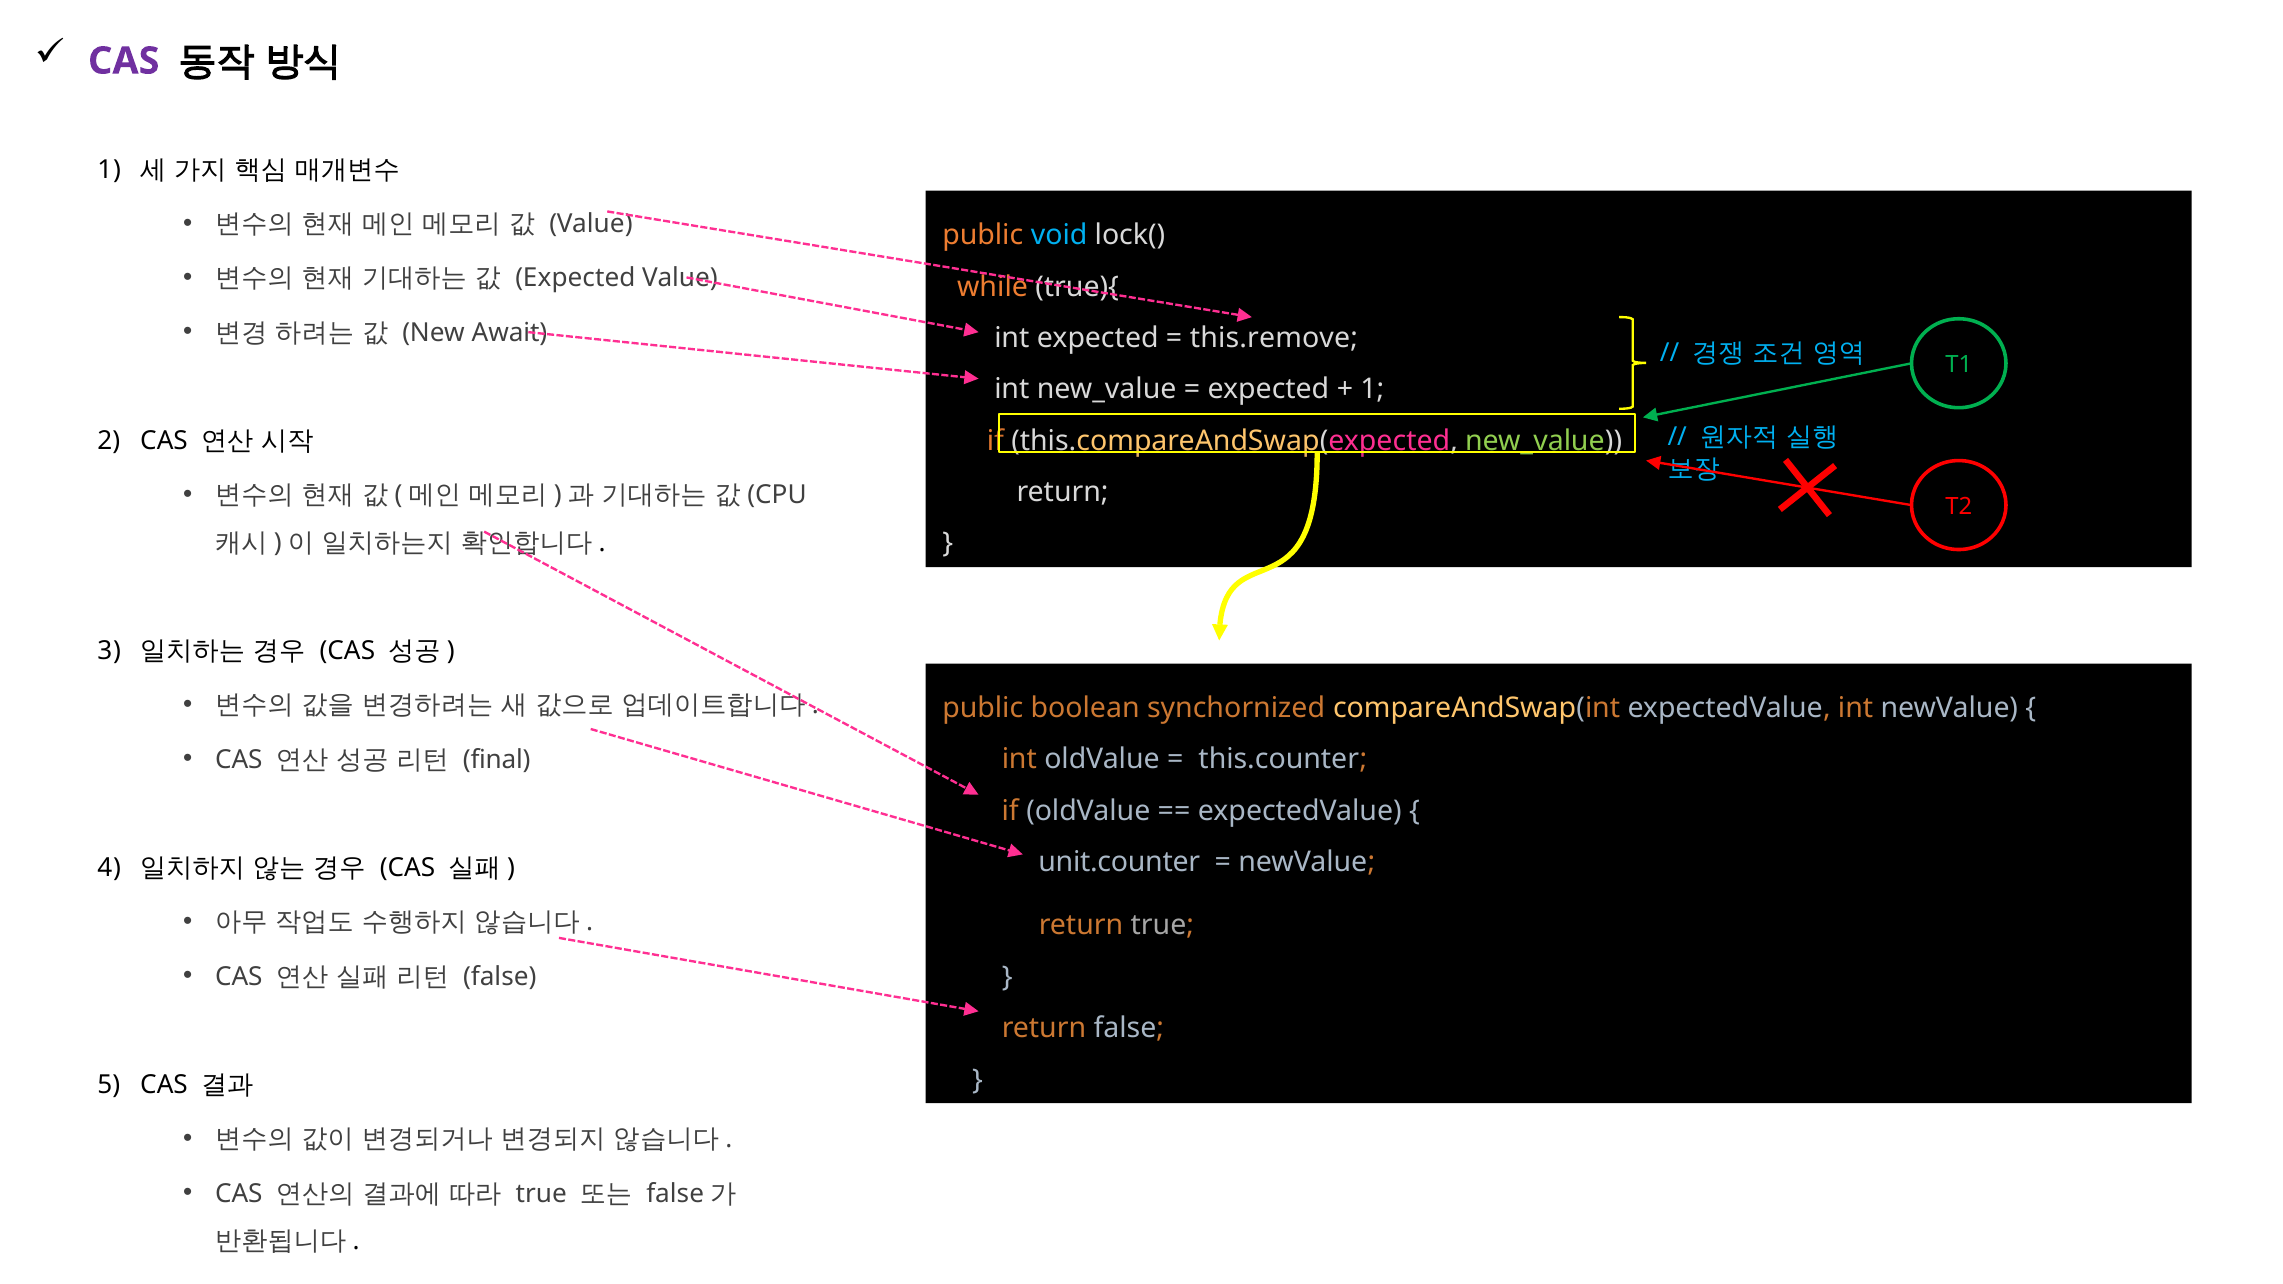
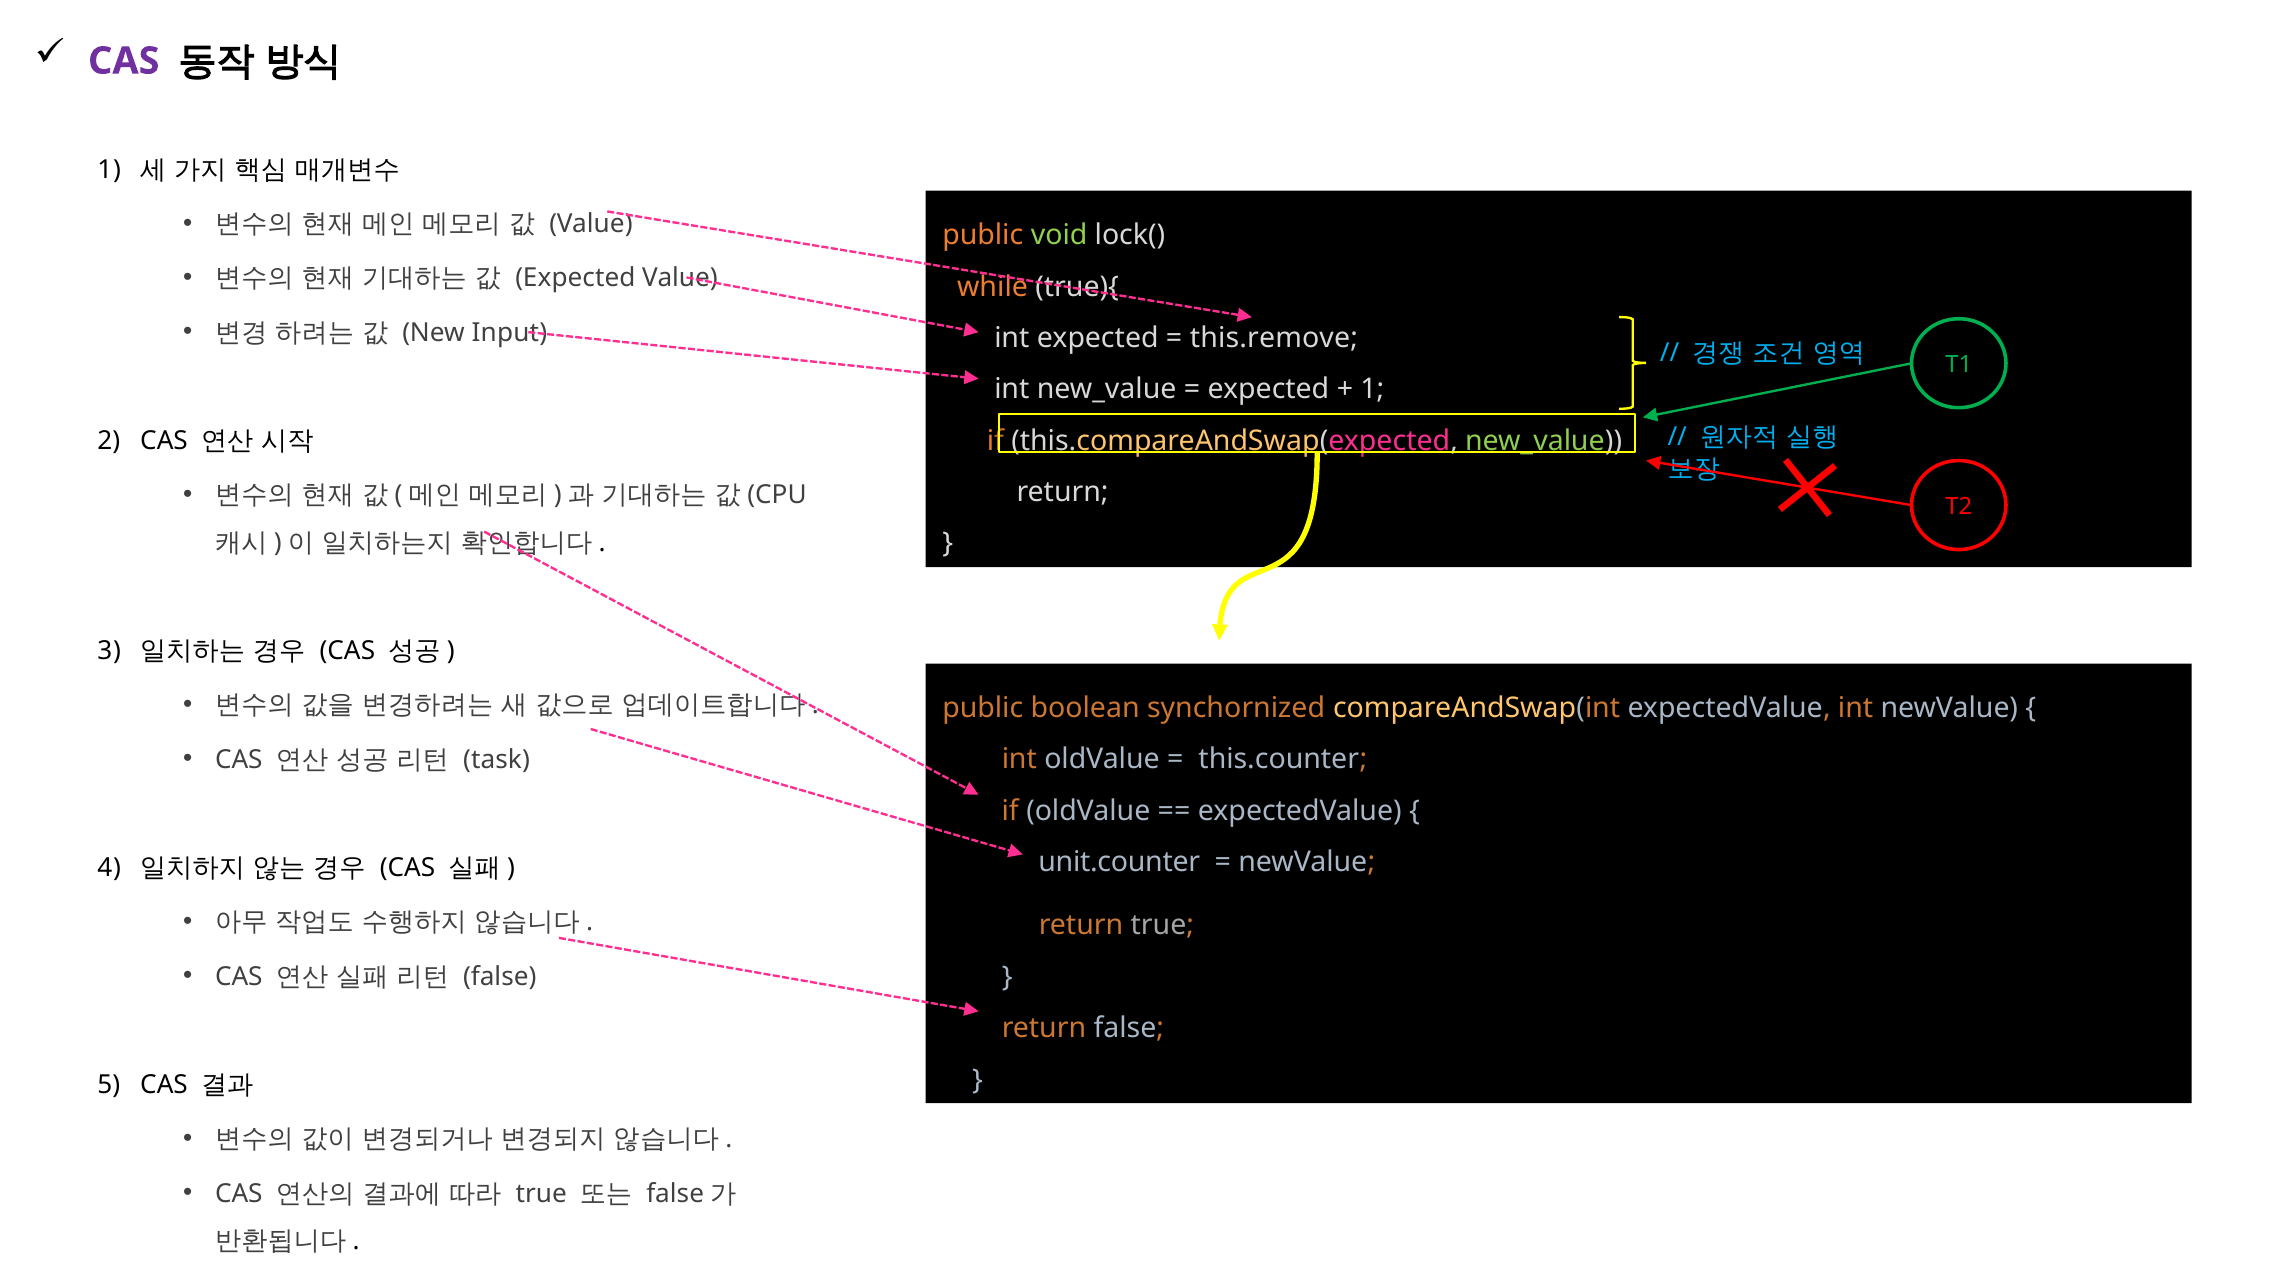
void colour: light blue -> light green
Await: Await -> Input
final: final -> task
